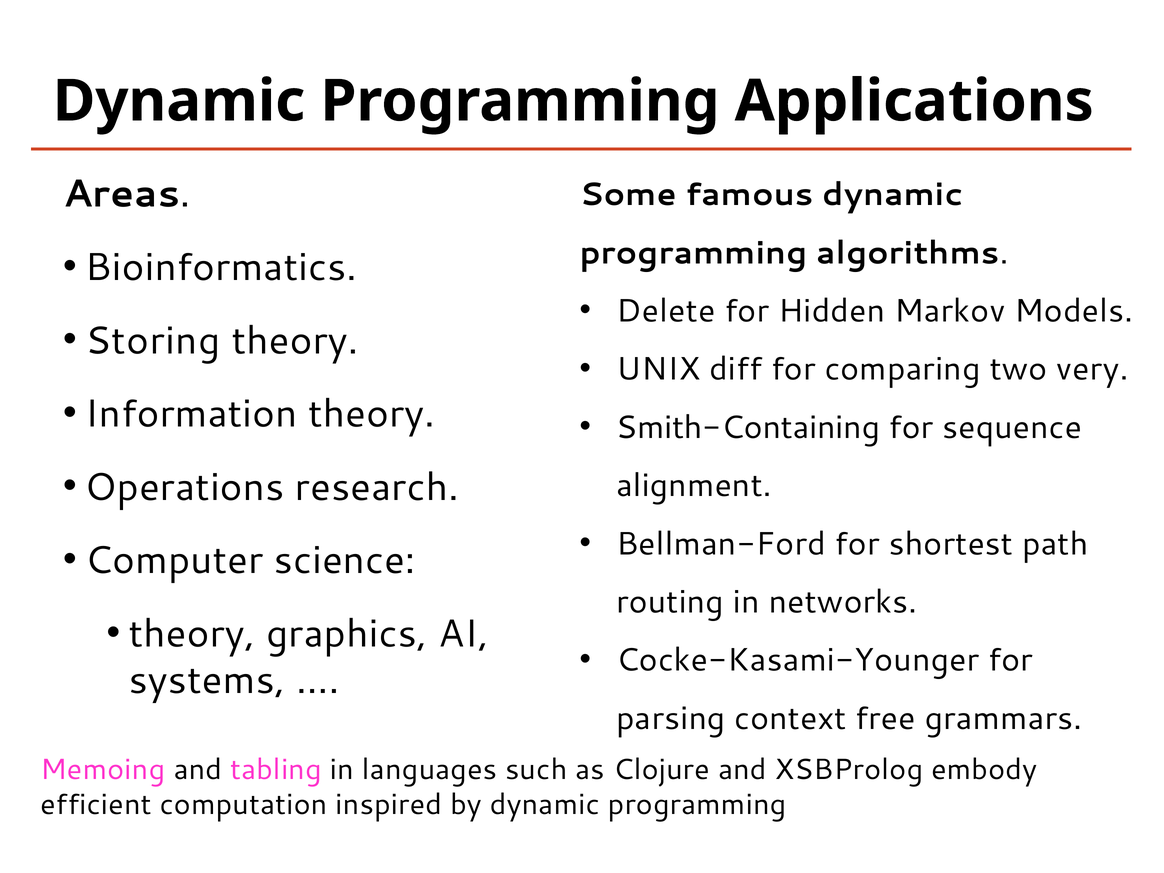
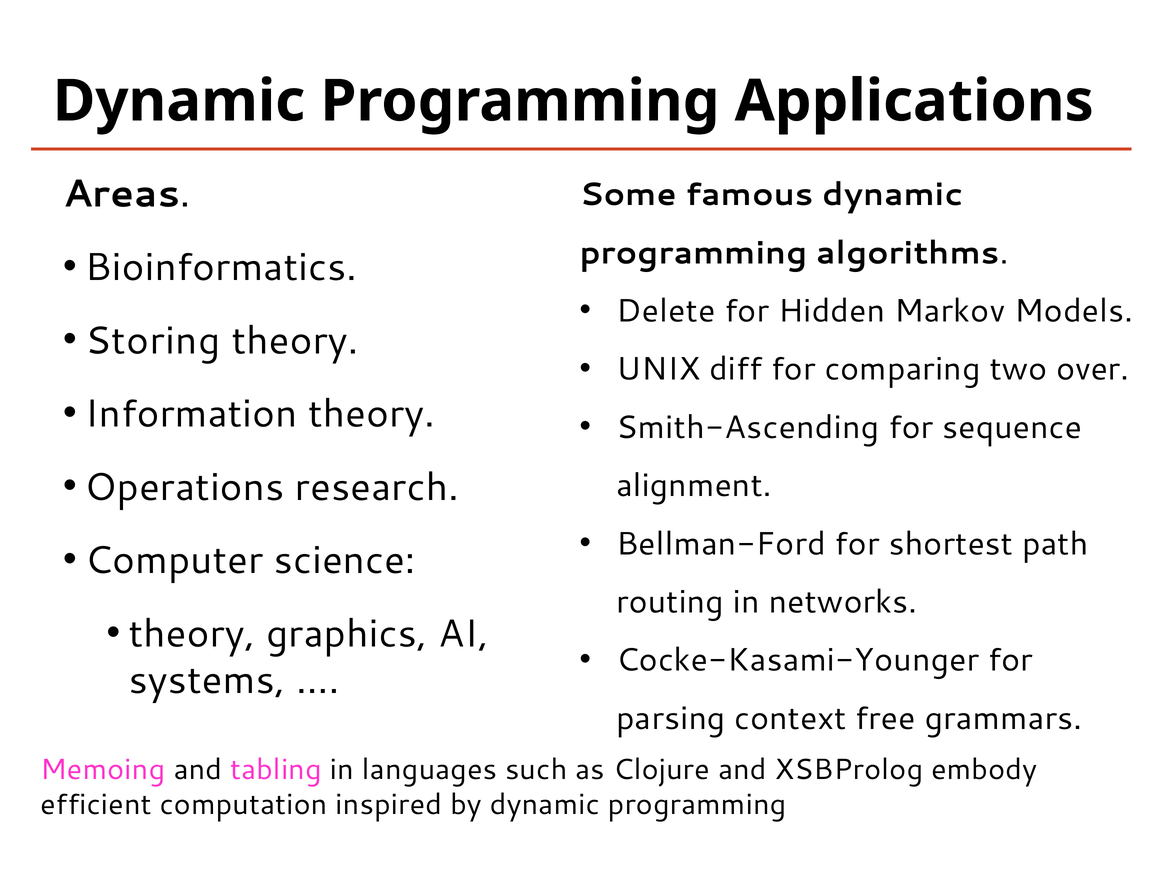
very: very -> over
Smith-Containing: Smith-Containing -> Smith-Ascending
